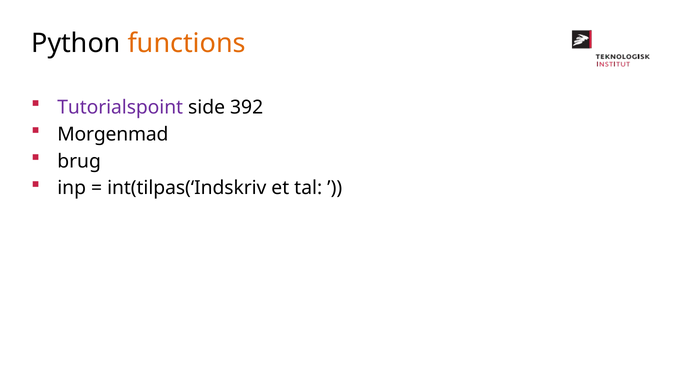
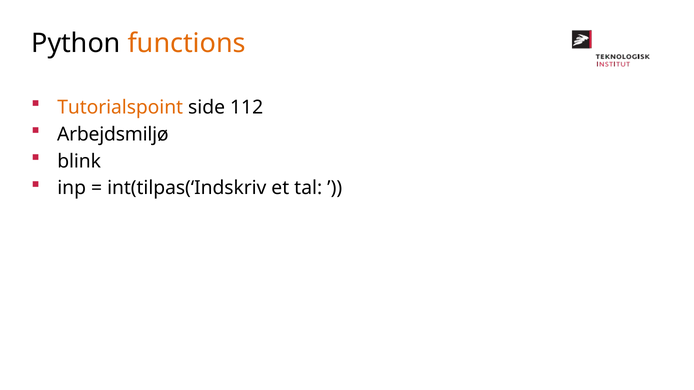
Tutorialspoint colour: purple -> orange
392: 392 -> 112
Morgenmad: Morgenmad -> Arbejdsmiljø
brug: brug -> blink
